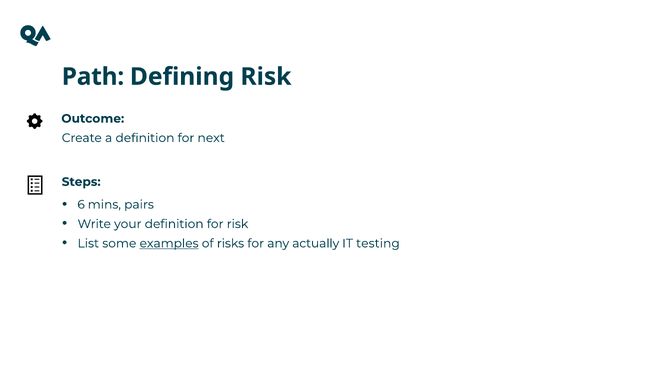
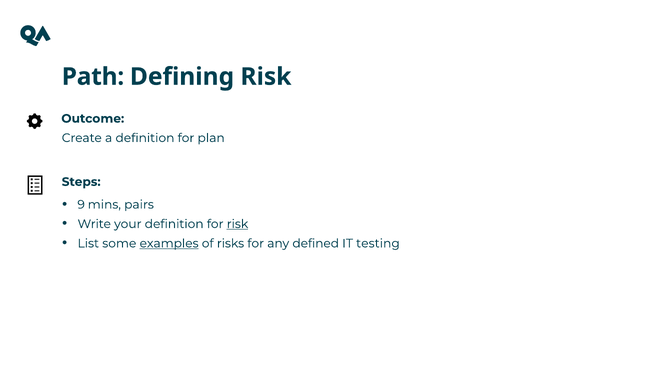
next: next -> plan
6: 6 -> 9
risk at (237, 224) underline: none -> present
actually: actually -> defined
